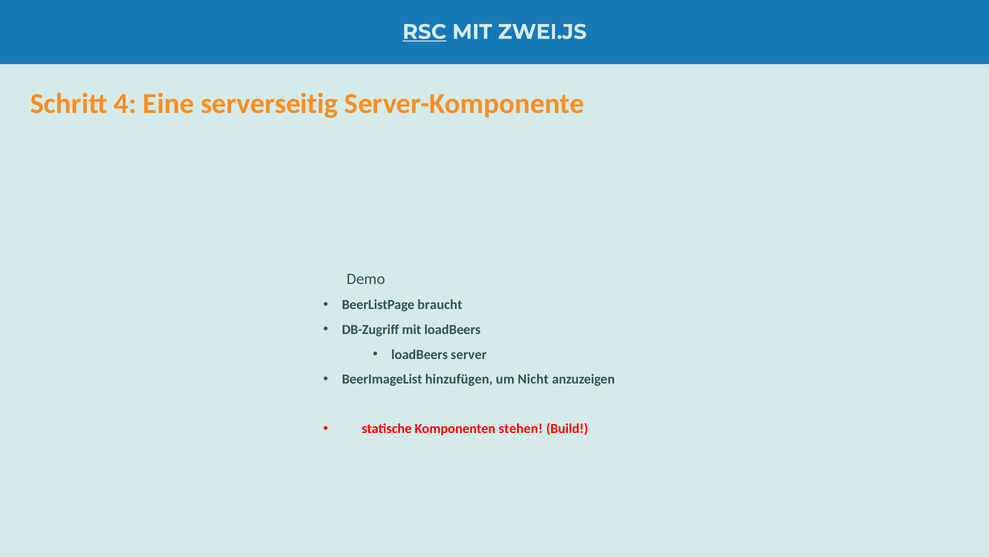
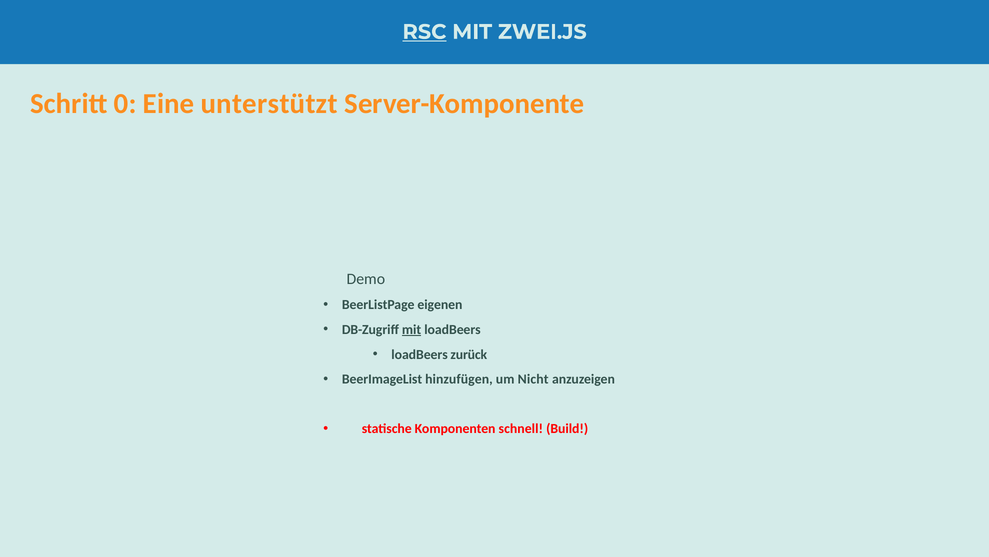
4: 4 -> 0
serverseitig: serverseitig -> unterstützt
braucht: braucht -> eigenen
mit at (412, 329) underline: none -> present
server: server -> zurück
stehen: stehen -> schnell
